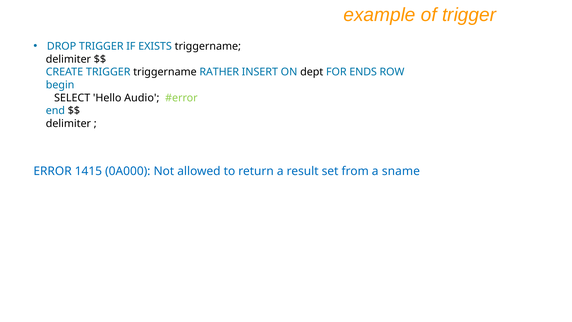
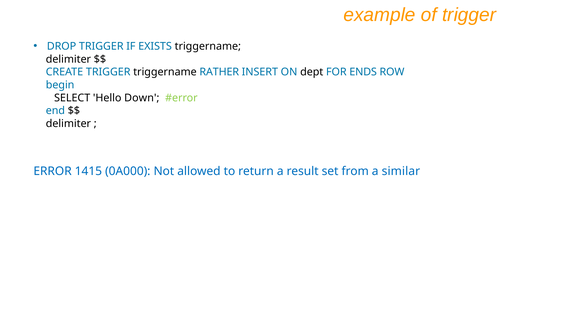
Audio: Audio -> Down
sname: sname -> similar
